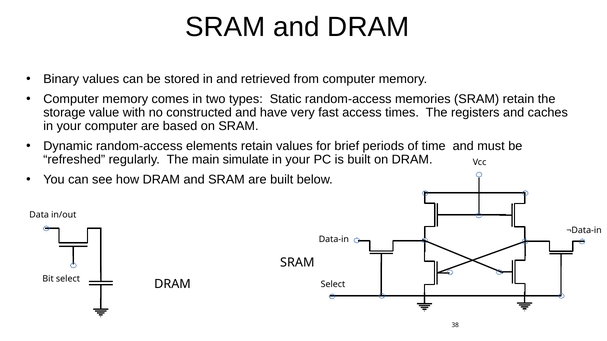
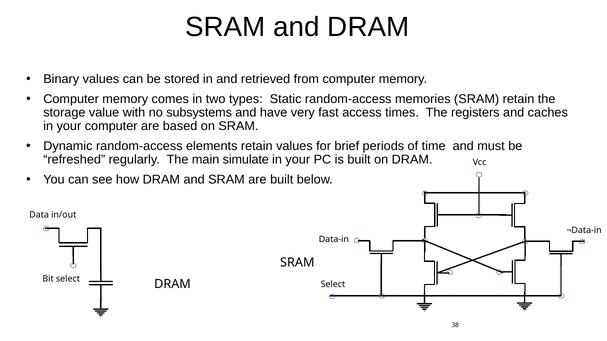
constructed: constructed -> subsystems
